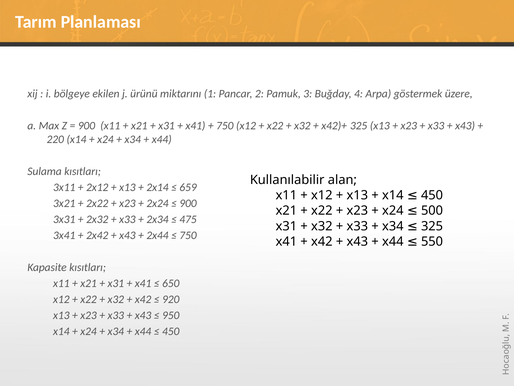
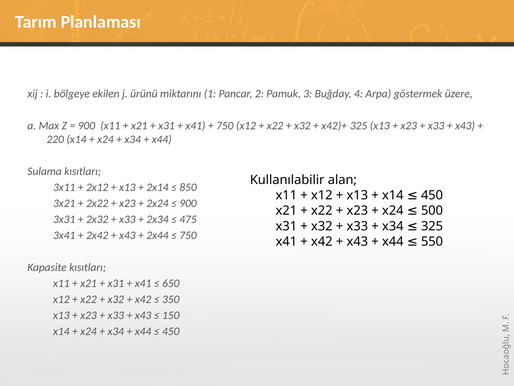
659: 659 -> 850
920: 920 -> 350
950: 950 -> 150
